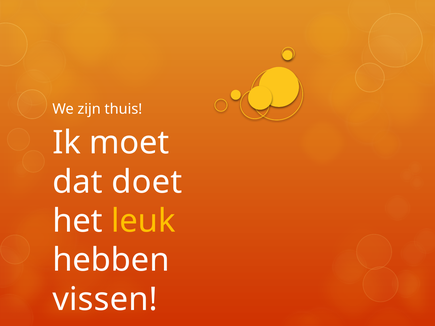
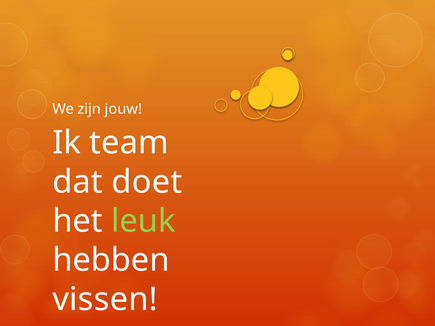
thuis: thuis -> jouw
moet: moet -> team
leuk colour: yellow -> light green
